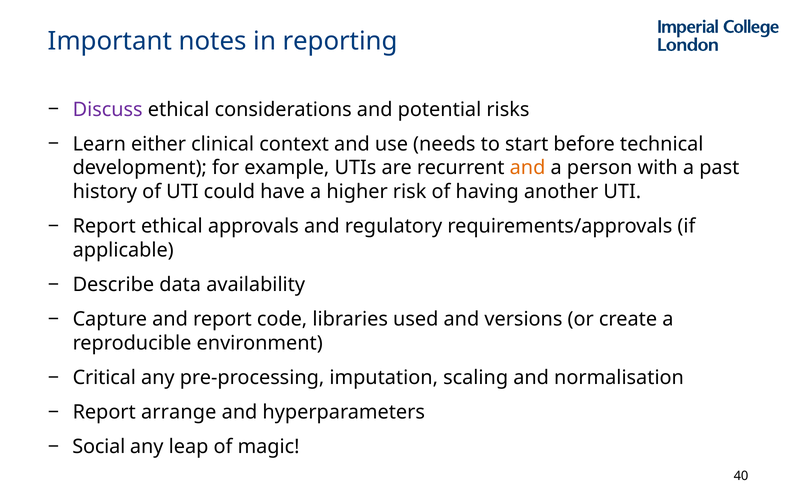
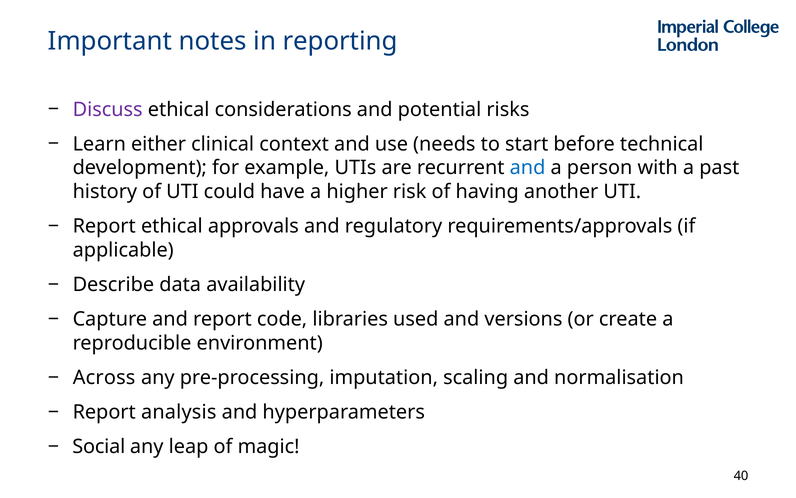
and at (528, 168) colour: orange -> blue
Critical: Critical -> Across
arrange: arrange -> analysis
